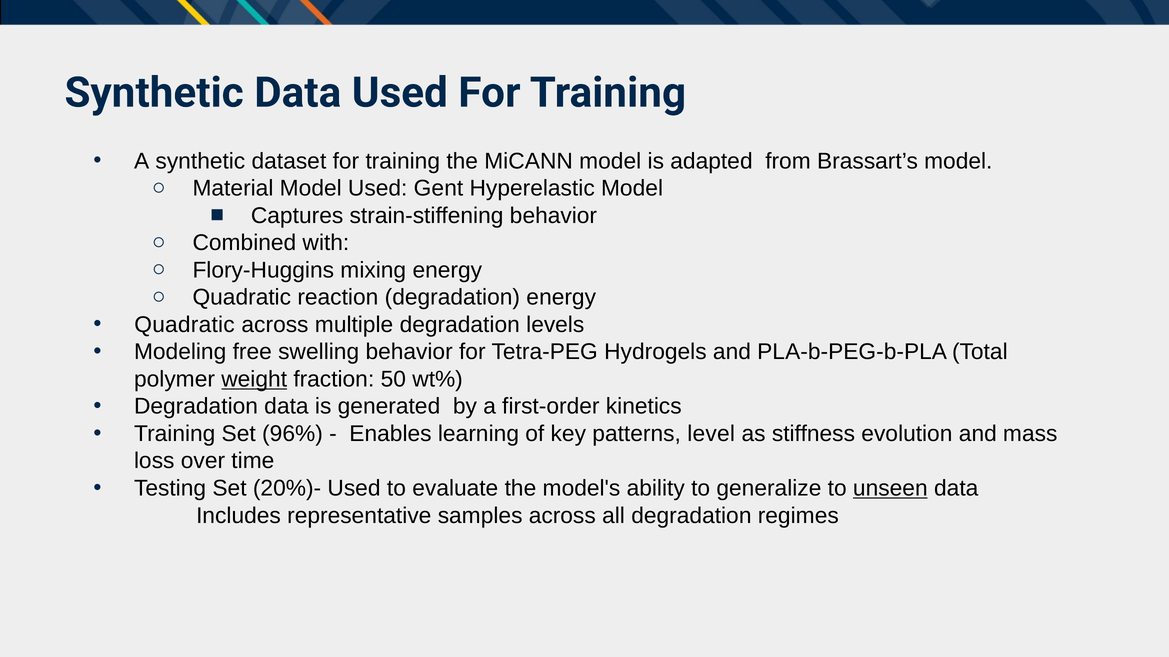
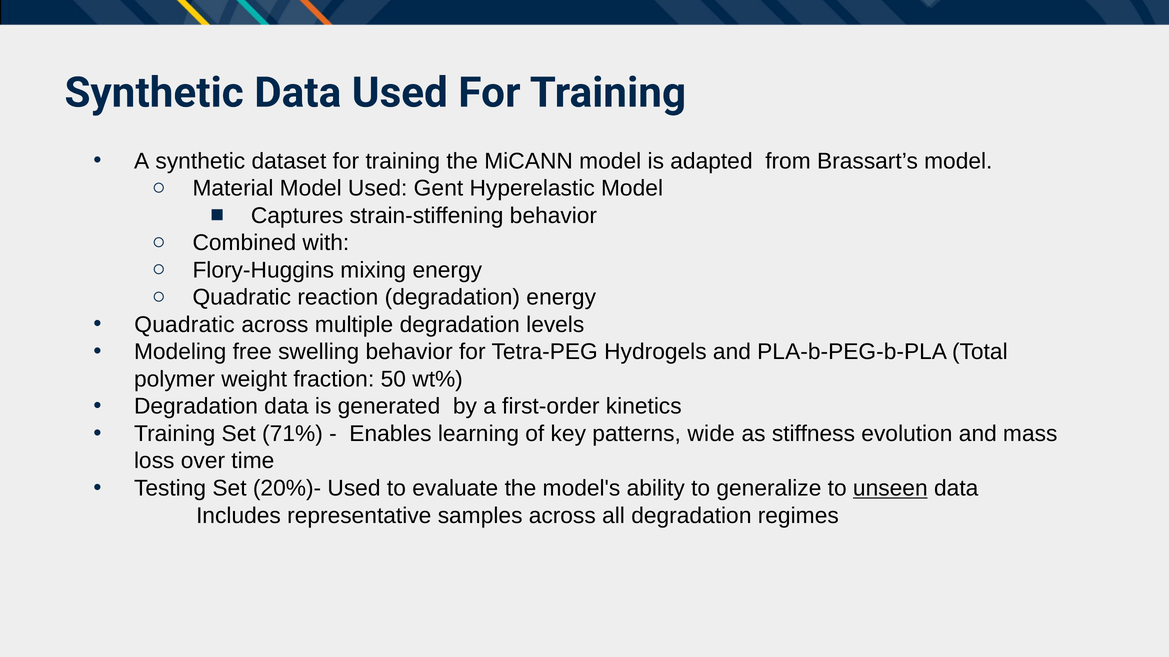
weight underline: present -> none
96%: 96% -> 71%
level: level -> wide
